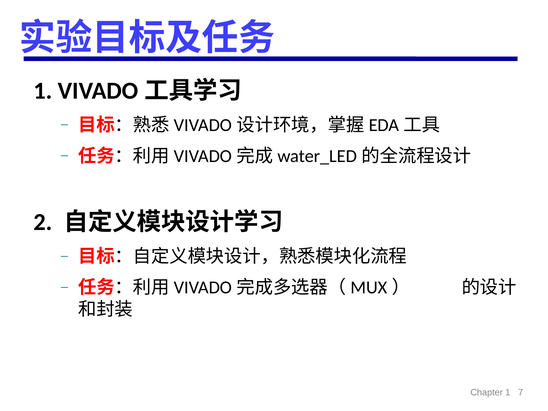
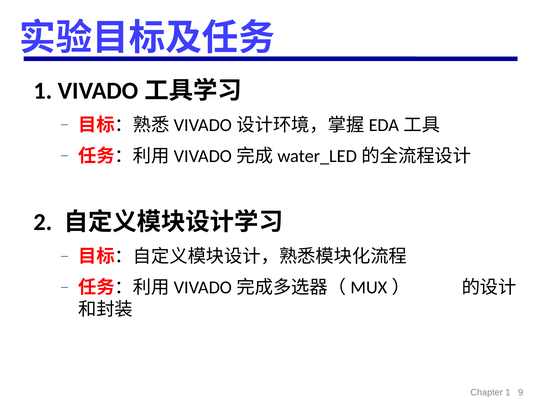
7: 7 -> 9
